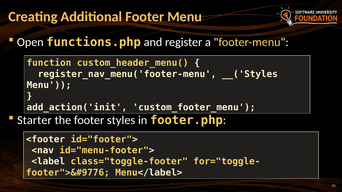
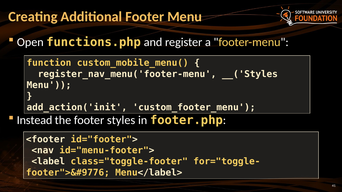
custom_header_menu(: custom_header_menu( -> custom_mobile_menu(
Starter: Starter -> Instead
